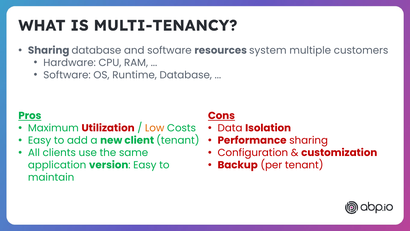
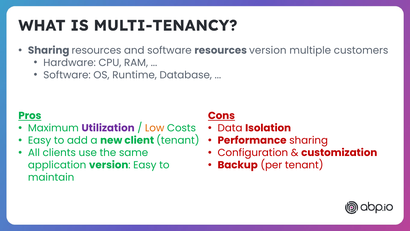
Sharing database: database -> resources
resources system: system -> version
Utilization colour: red -> purple
